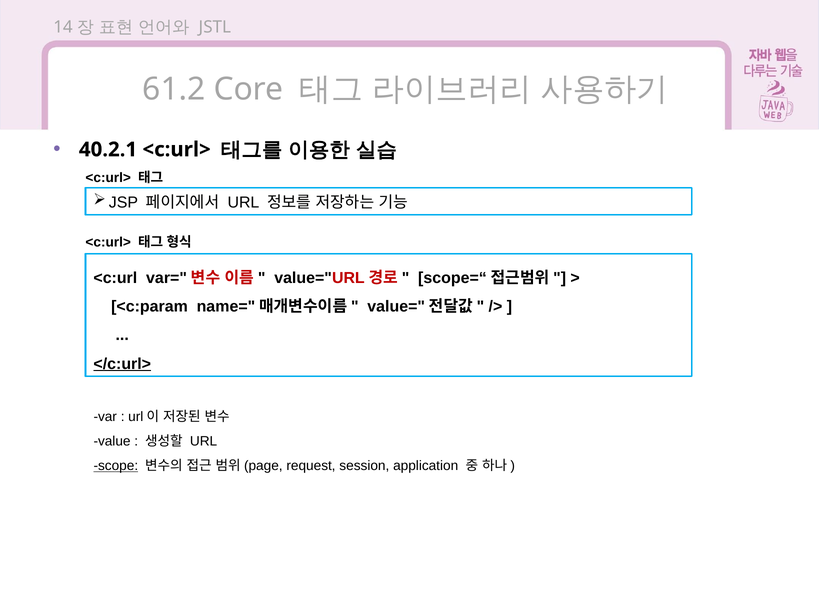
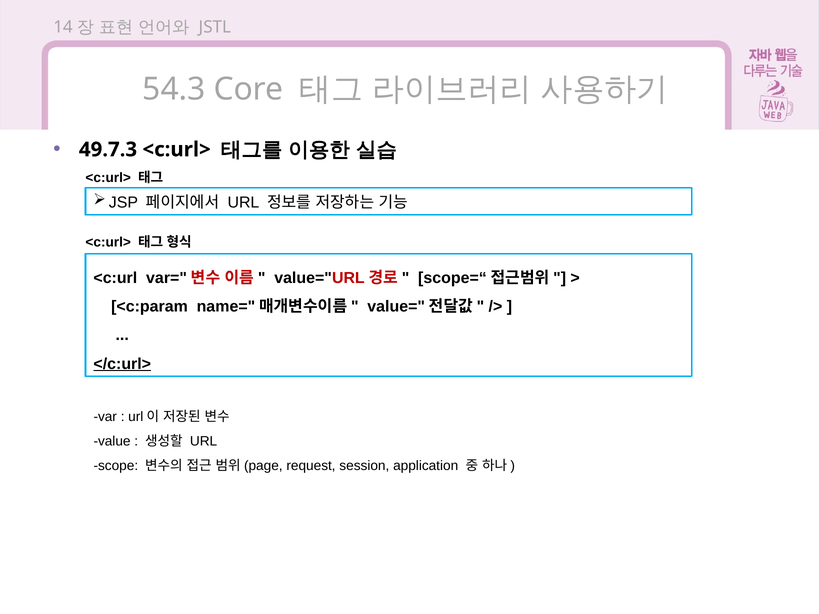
61.2: 61.2 -> 54.3
40.2.1: 40.2.1 -> 49.7.3
scope underline: present -> none
